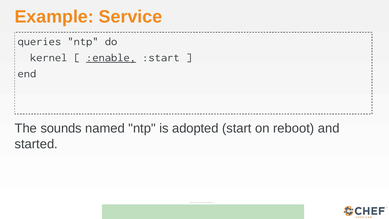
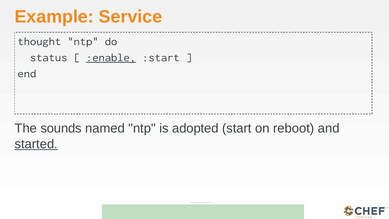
queries: queries -> thought
kernel: kernel -> status
started underline: none -> present
